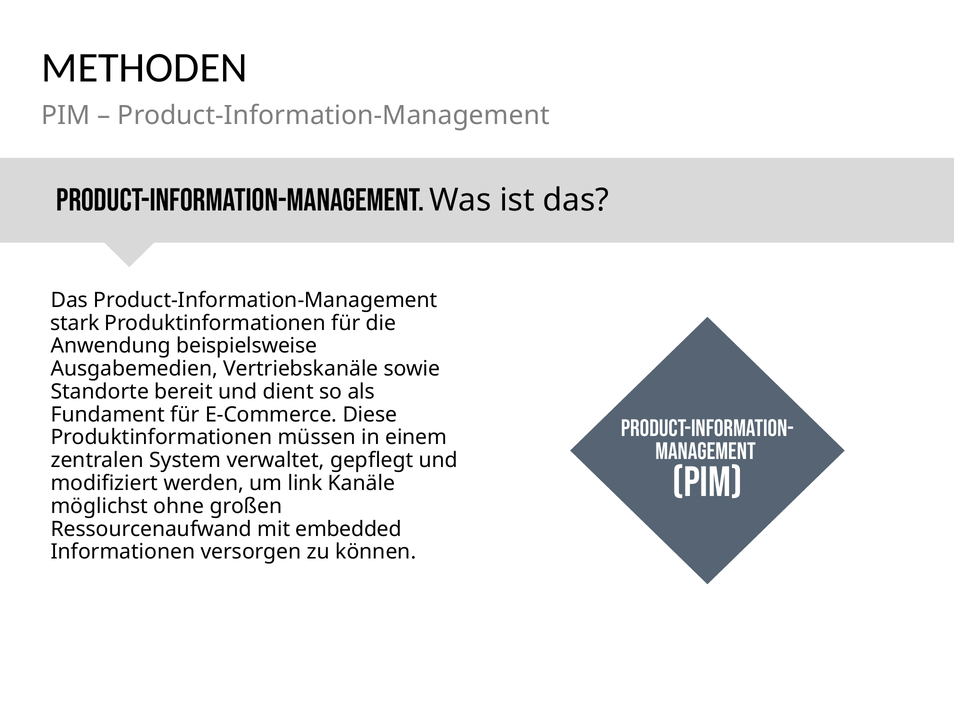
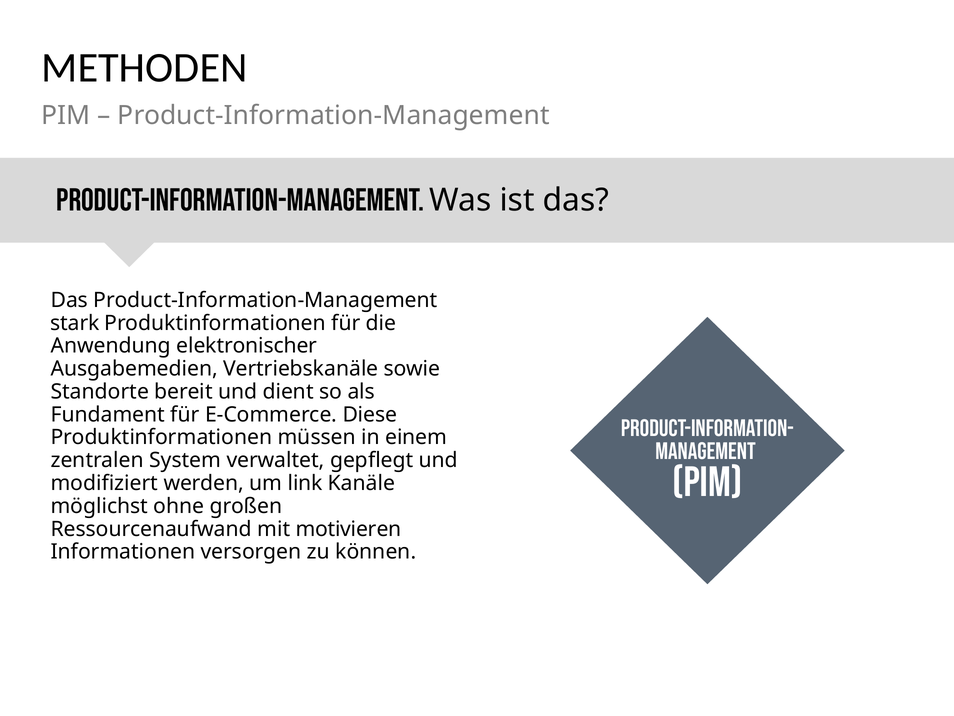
beispielsweise: beispielsweise -> elektronischer
embedded: embedded -> motivieren
